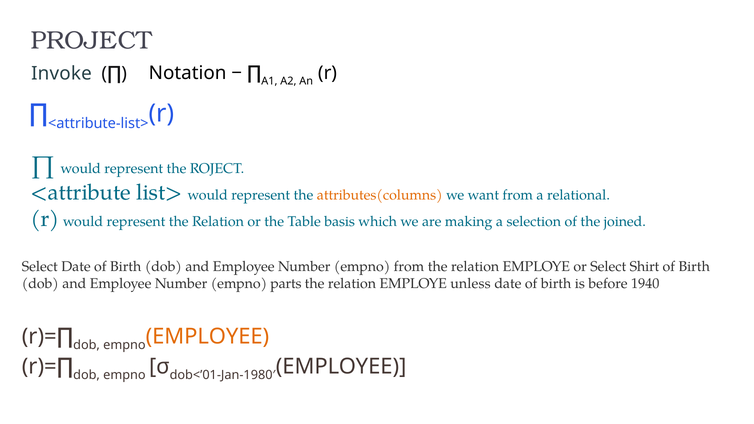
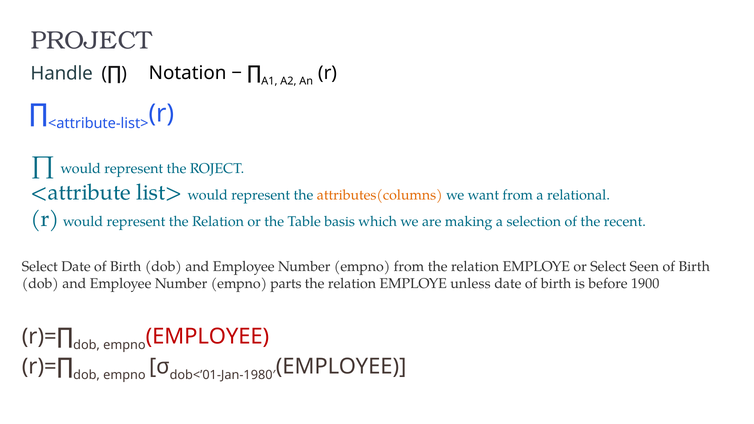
Invoke: Invoke -> Handle
joined: joined -> recent
Shirt: Shirt -> Seen
1940: 1940 -> 1900
EMPLOYEE at (207, 336) colour: orange -> red
